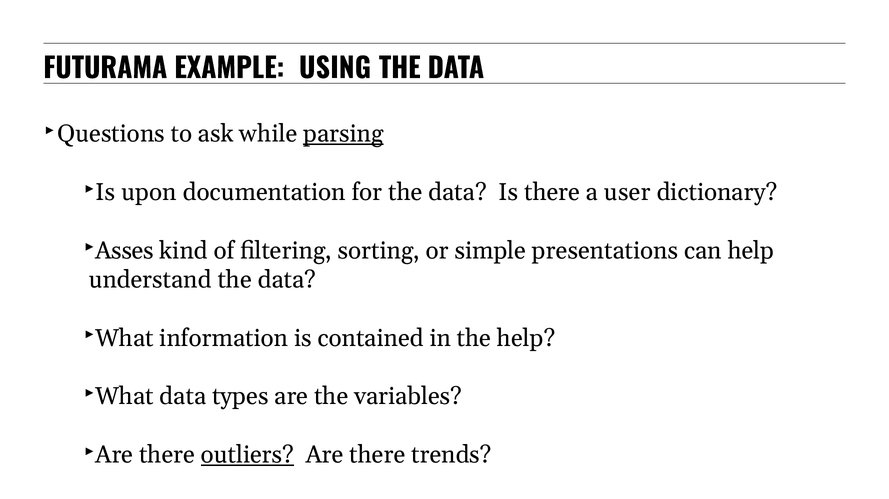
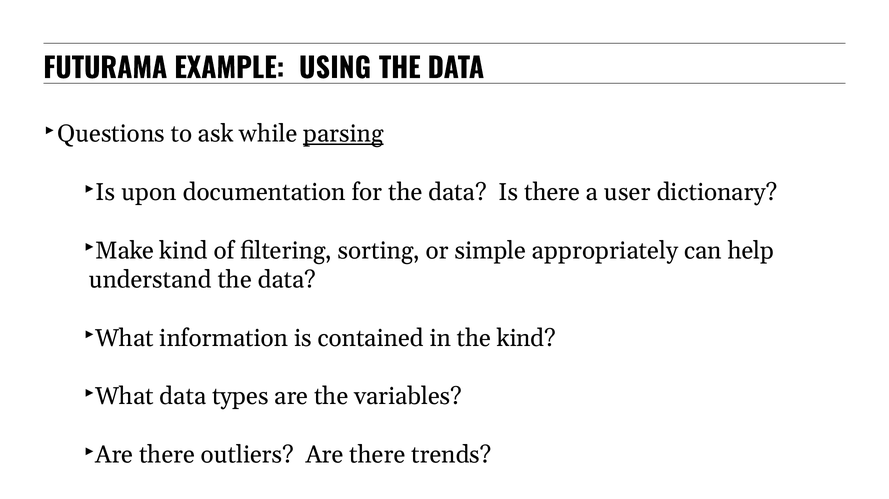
Asses: Asses -> Make
presentations: presentations -> appropriately
the help: help -> kind
outliers underline: present -> none
